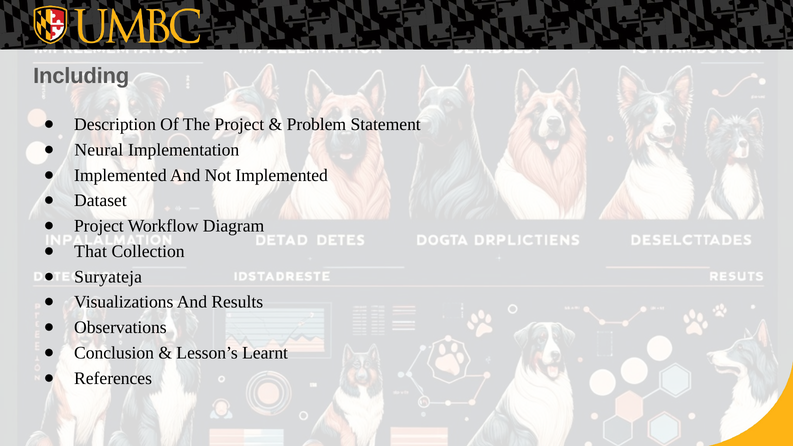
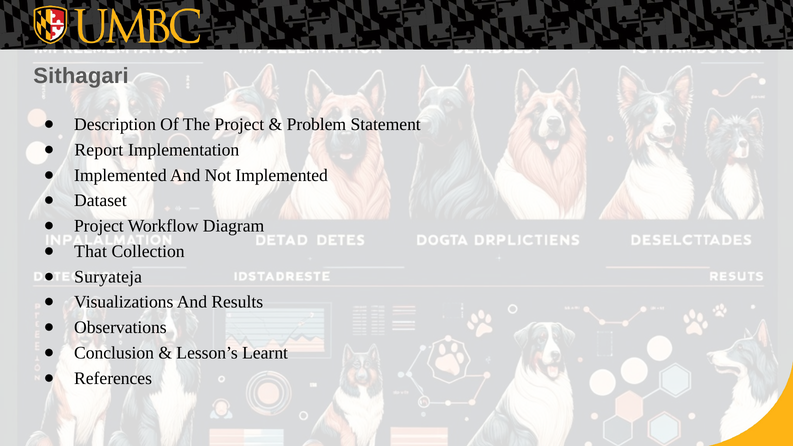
Including: Including -> Sithagari
Neural: Neural -> Report
